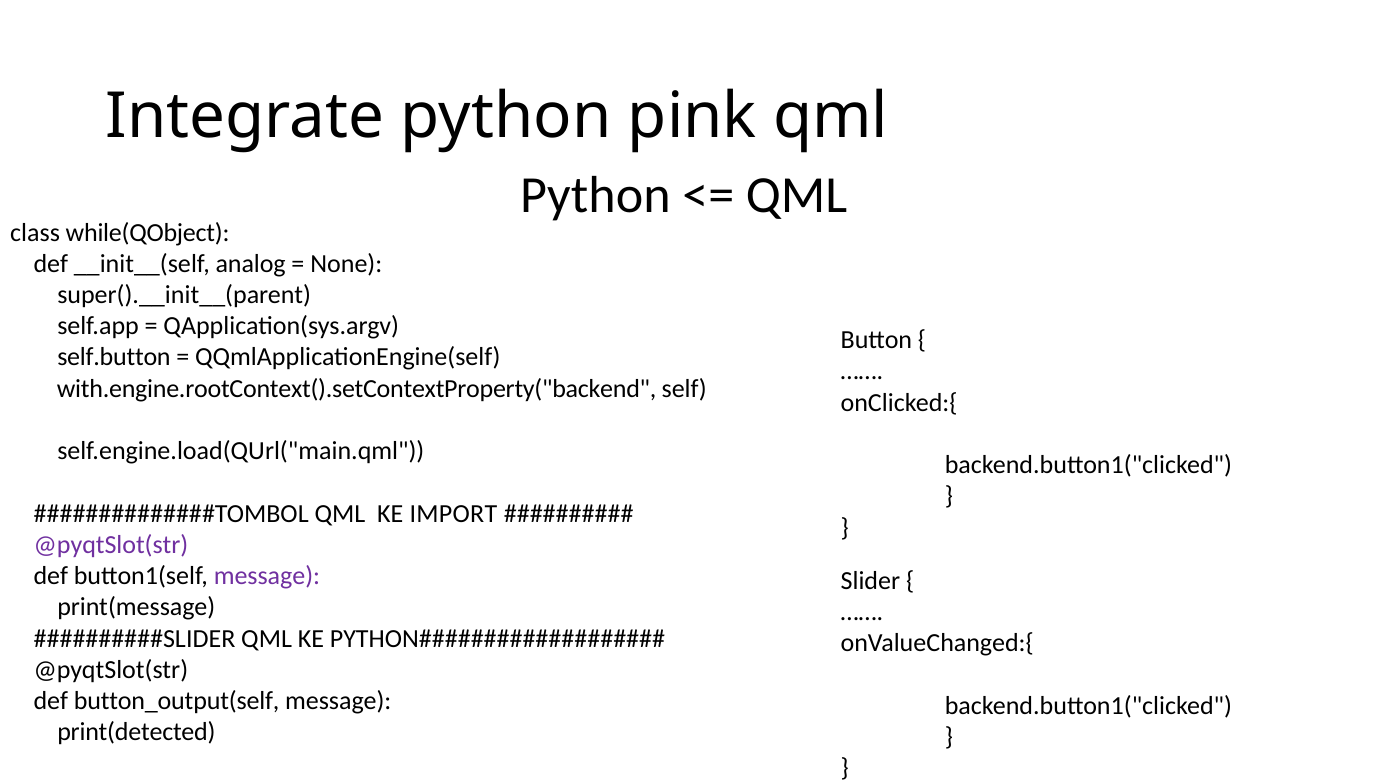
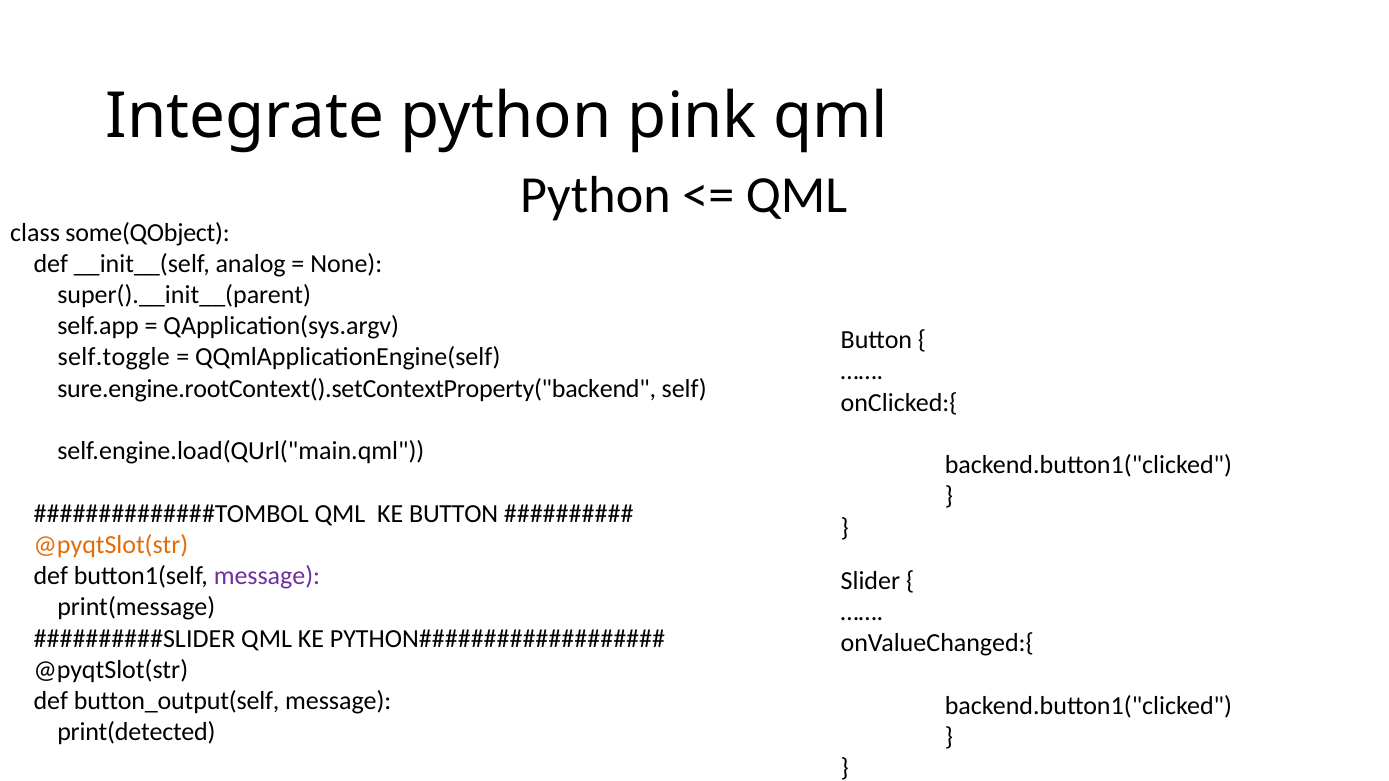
while(QObject: while(QObject -> some(QObject
self.button: self.button -> self.toggle
with.engine.rootContext().setContextProperty("backend: with.engine.rootContext().setContextProperty("backend -> sure.engine.rootContext().setContextProperty("backend
KE IMPORT: IMPORT -> BUTTON
@pyqtSlot(str at (111, 545) colour: purple -> orange
